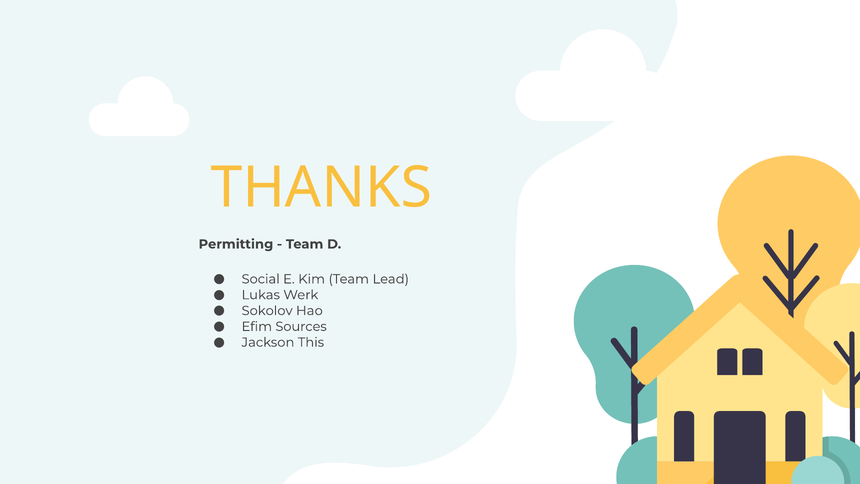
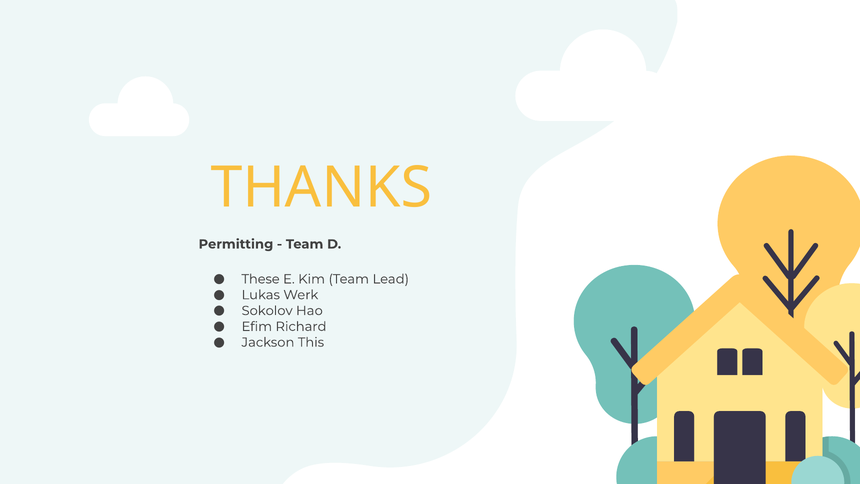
Social: Social -> These
Sources: Sources -> Richard
